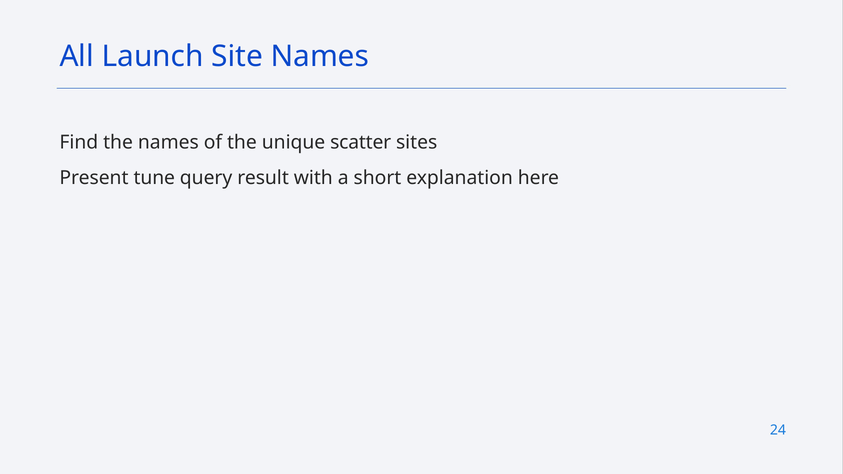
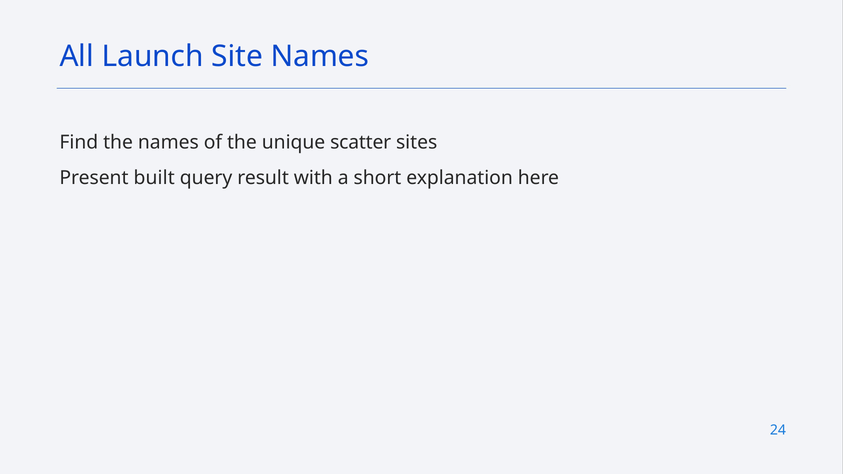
tune: tune -> built
